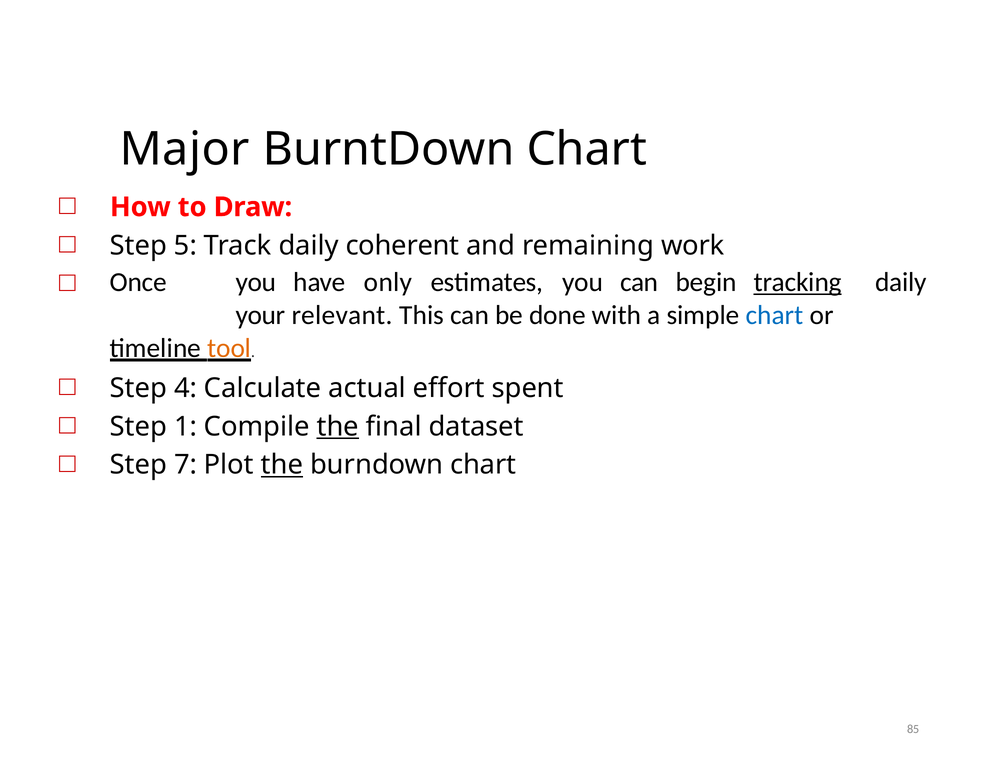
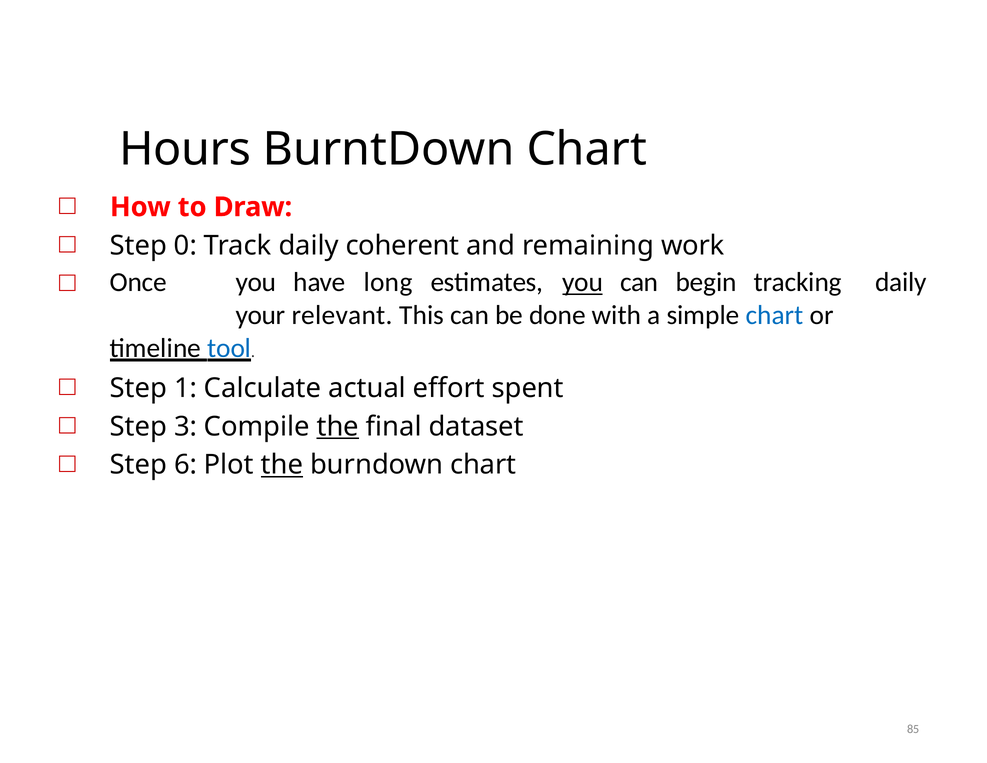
Major: Major -> Hours
5: 5 -> 0
only: only -> long
you at (583, 282) underline: none -> present
tracking underline: present -> none
tool colour: orange -> blue
4: 4 -> 1
1: 1 -> 3
7: 7 -> 6
